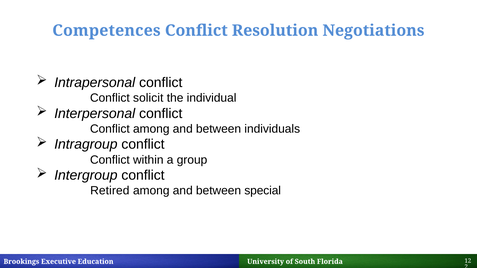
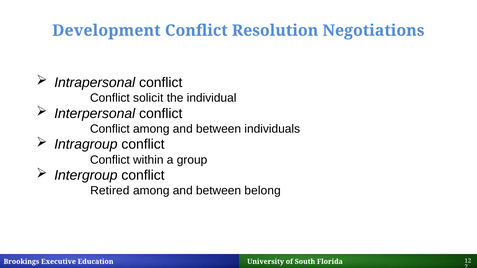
Competences: Competences -> Development
special: special -> belong
